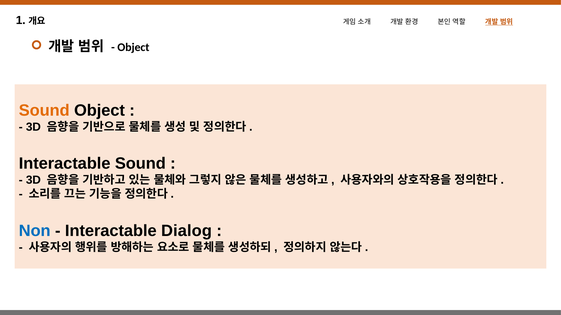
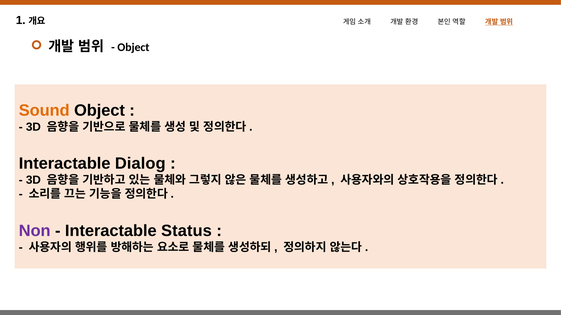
Interactable Sound: Sound -> Dialog
Non colour: blue -> purple
Dialog: Dialog -> Status
